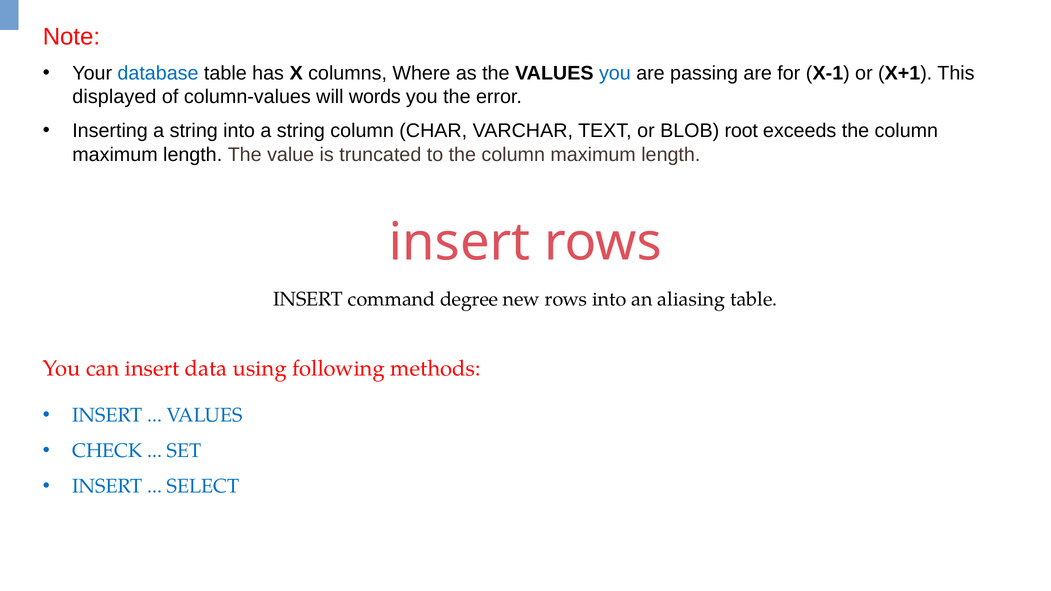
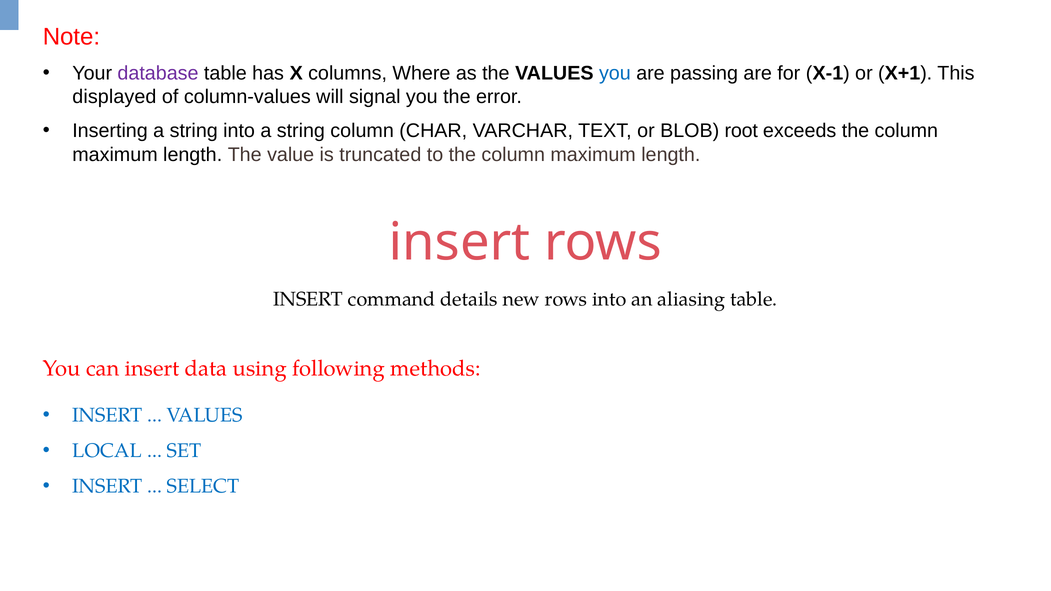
database colour: blue -> purple
words: words -> signal
degree: degree -> details
CHECK: CHECK -> LOCAL
